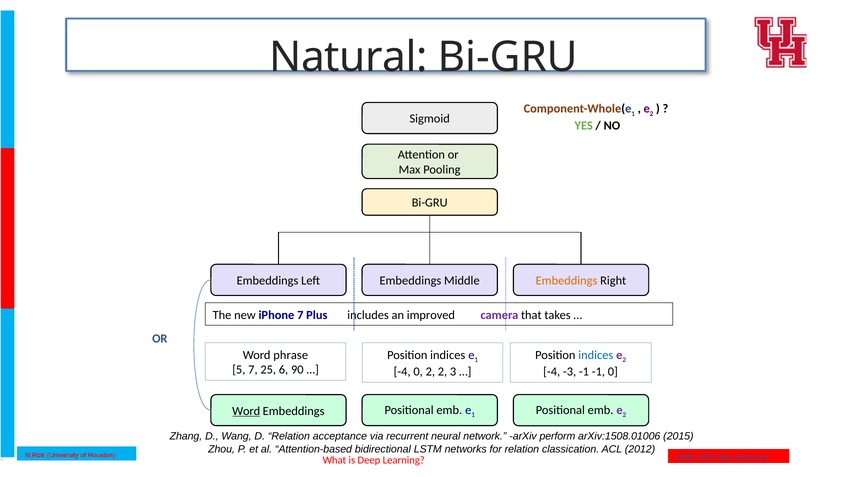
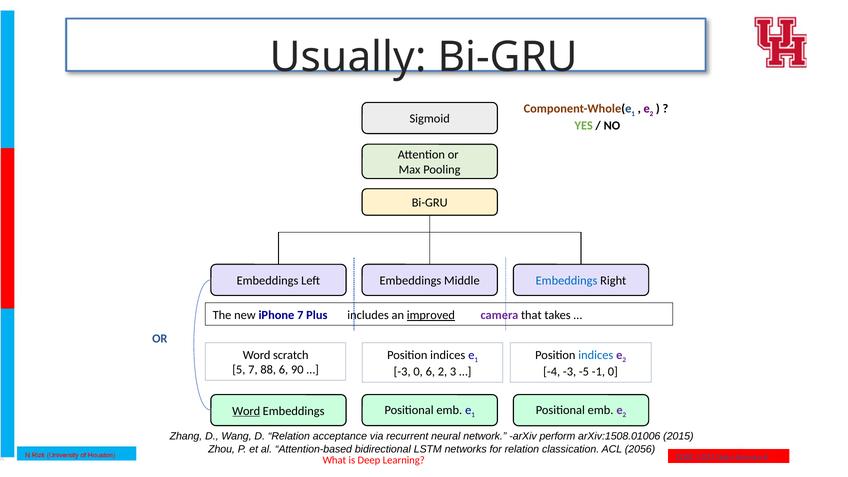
Natural: Natural -> Usually
Embeddings at (567, 281) colour: orange -> blue
improved underline: none -> present
phrase: phrase -> scratch
25: 25 -> 88
-4 at (402, 372): -4 -> -3
0 2: 2 -> 6
-3 -1: -1 -> -5
2012: 2012 -> 2056
